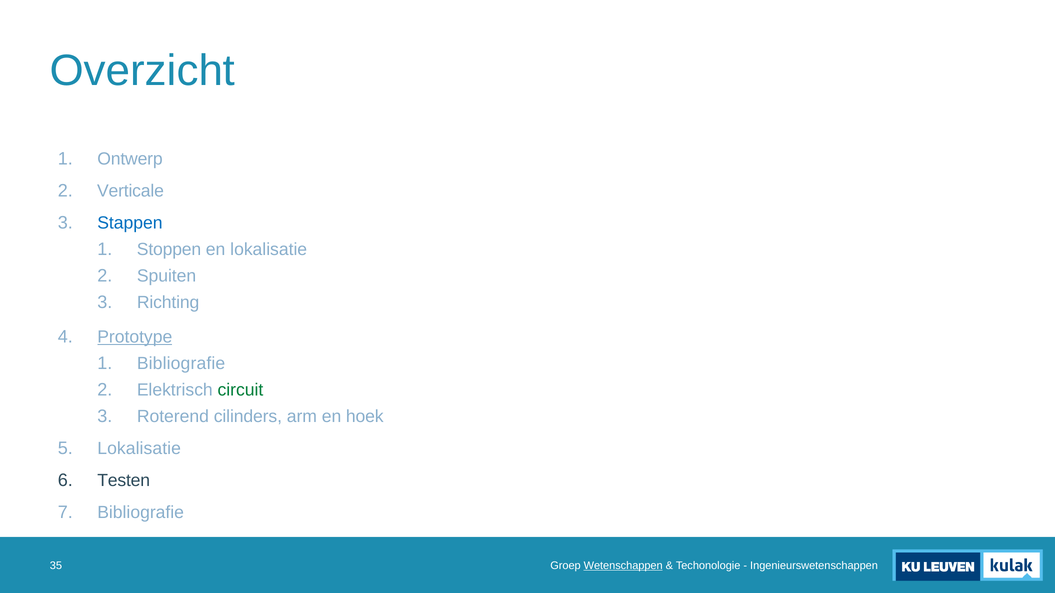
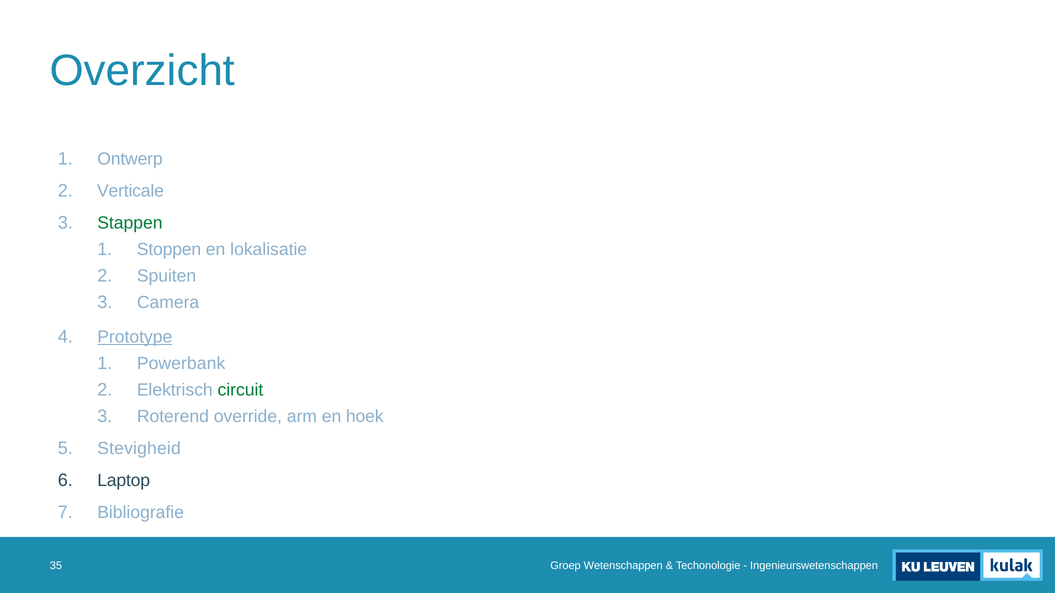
Stappen colour: blue -> green
Richting: Richting -> Camera
Bibliografie at (181, 364): Bibliografie -> Powerbank
cilinders: cilinders -> override
Lokalisatie at (139, 449): Lokalisatie -> Stevigheid
Testen: Testen -> Laptop
Wetenschappen underline: present -> none
